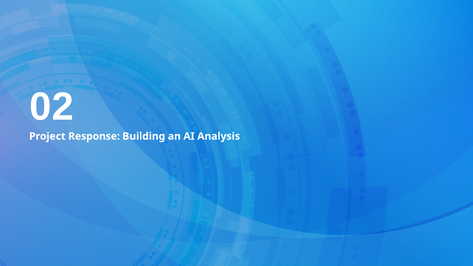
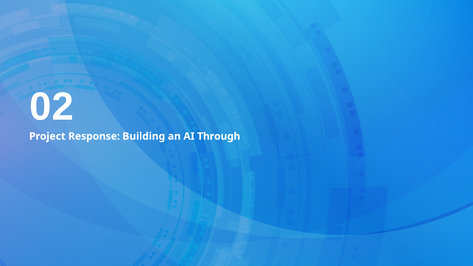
Analysis: Analysis -> Through
